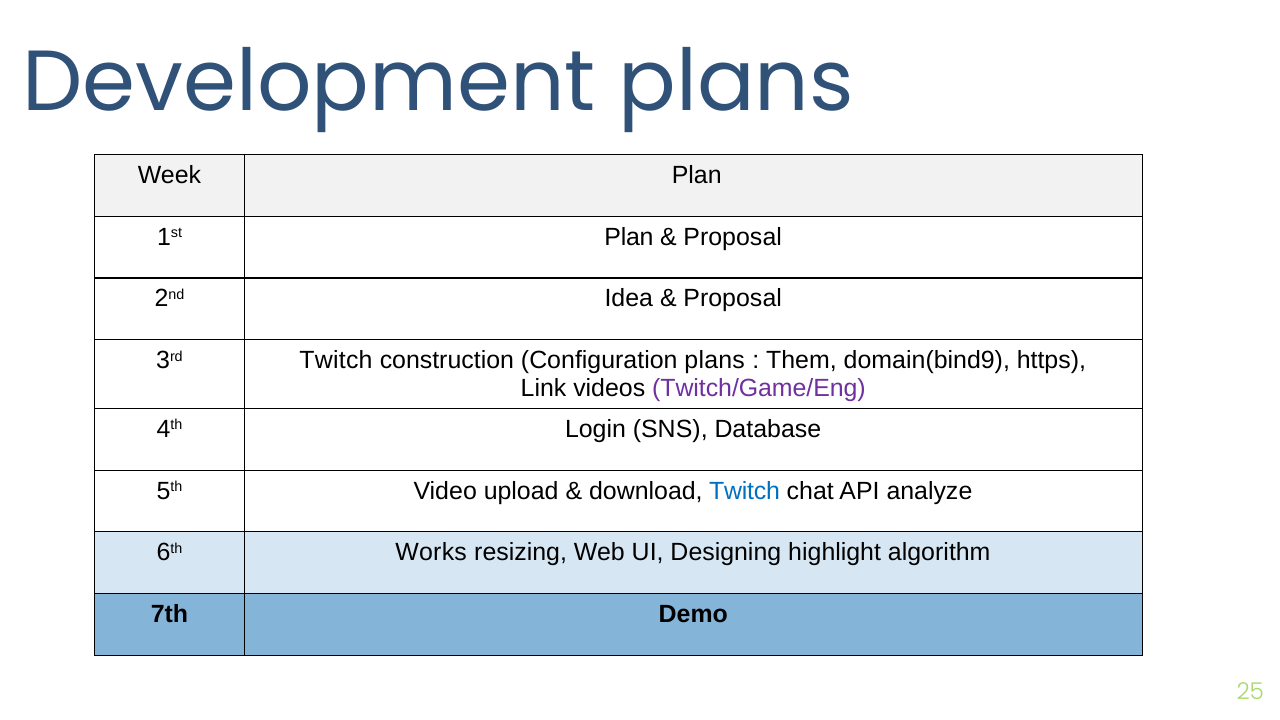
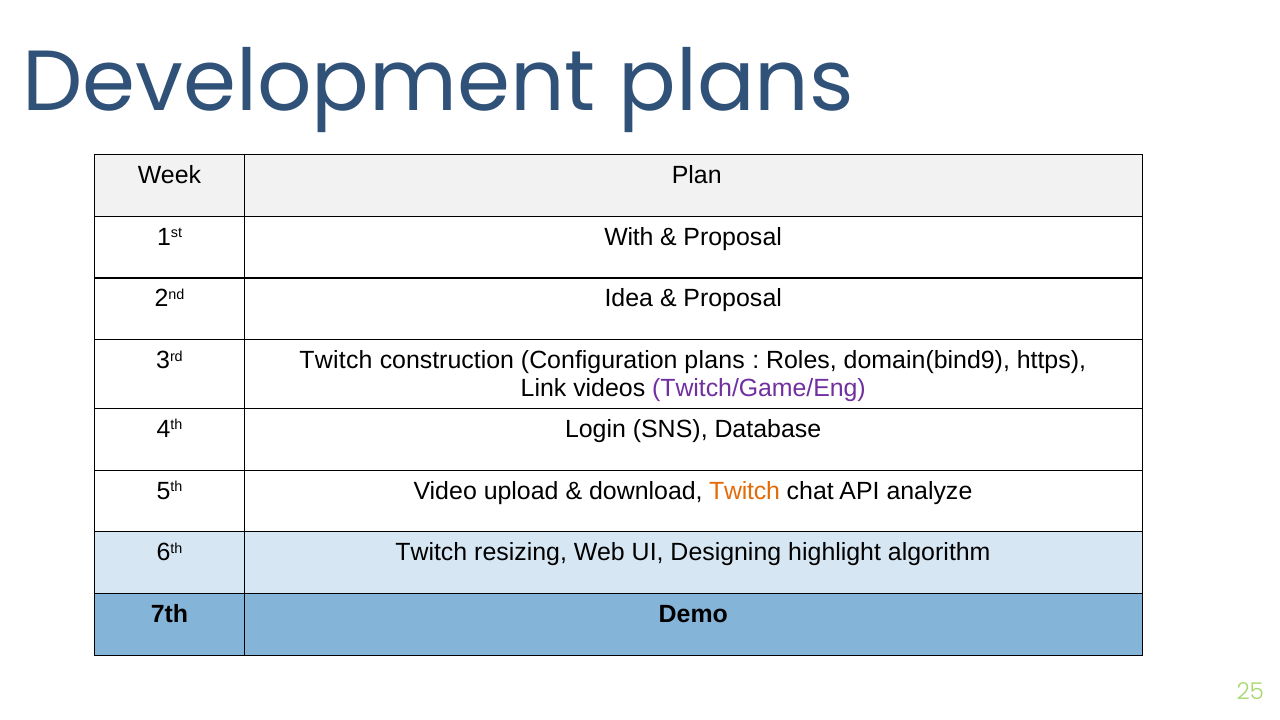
1st Plan: Plan -> With
Them: Them -> Roles
Twitch at (745, 491) colour: blue -> orange
6th Works: Works -> Twitch
